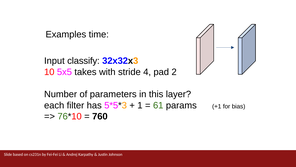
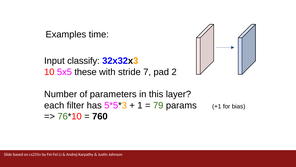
takes: takes -> these
4: 4 -> 7
61: 61 -> 79
